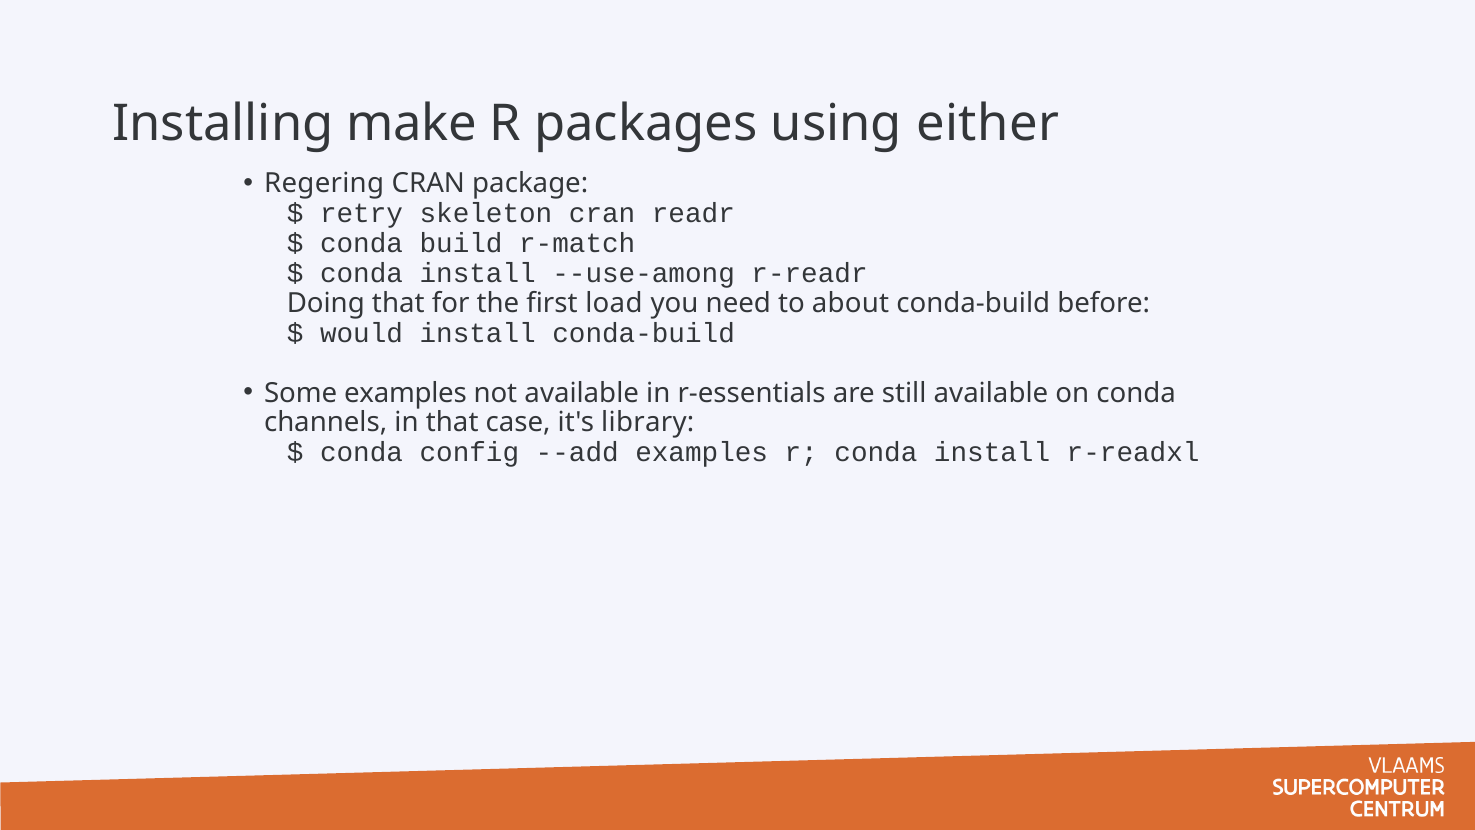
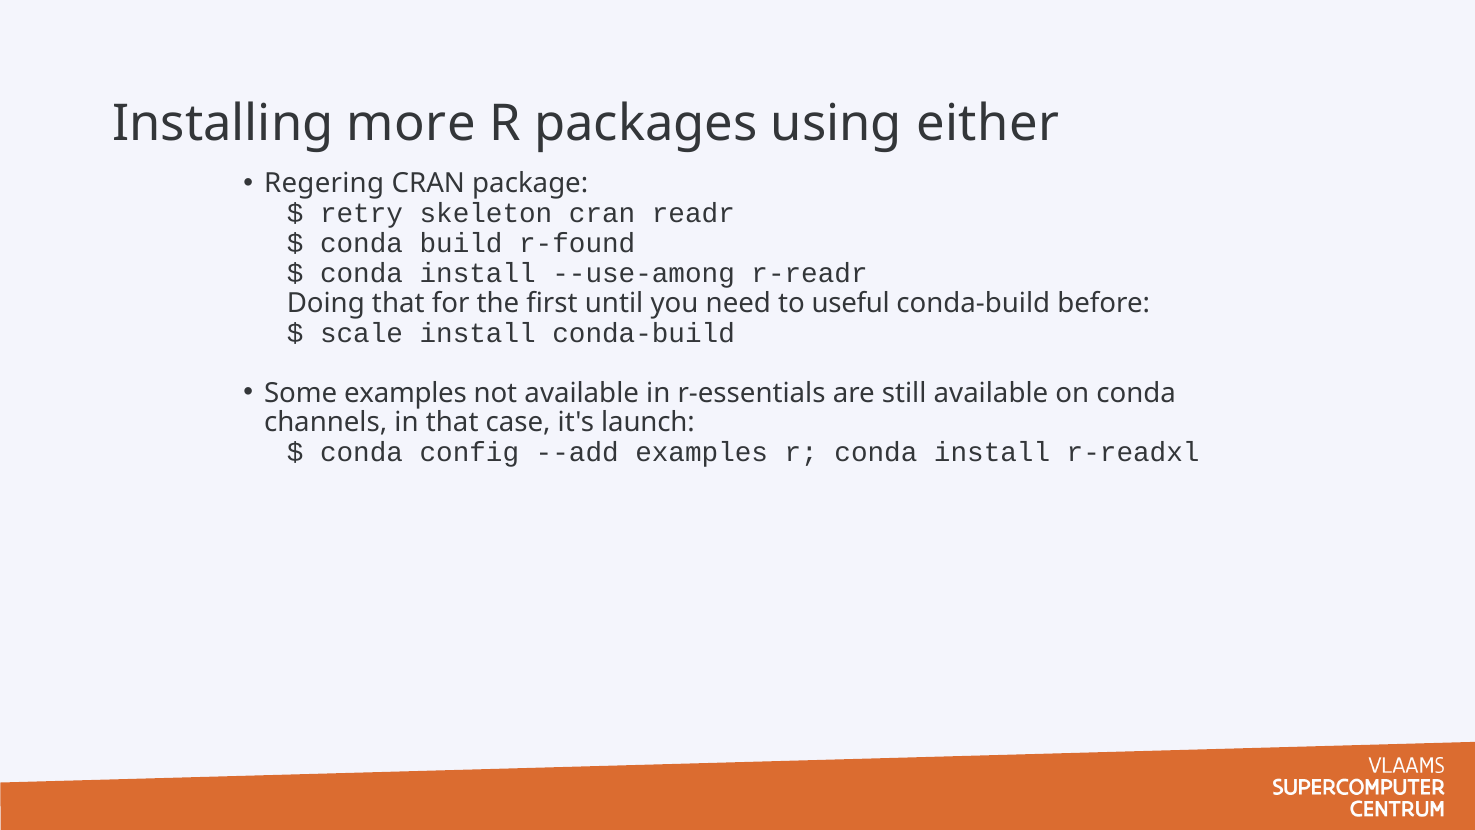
make: make -> more
r-match: r-match -> r-found
load: load -> until
about: about -> useful
would: would -> scale
library: library -> launch
